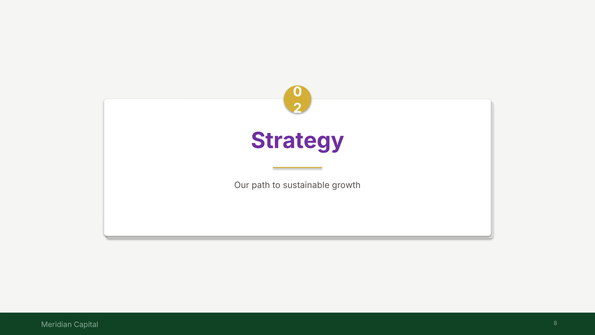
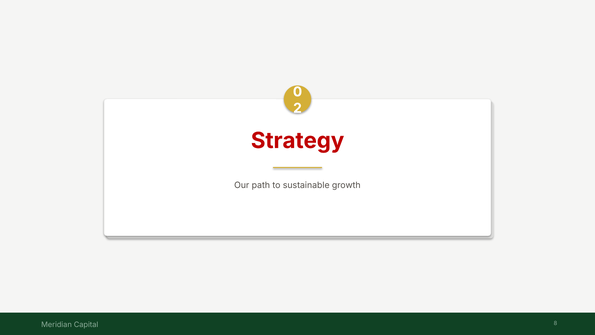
Strategy colour: purple -> red
